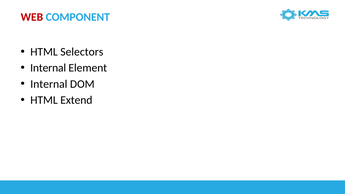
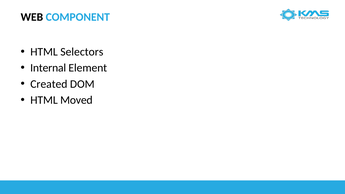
WEB colour: red -> black
Internal at (49, 84): Internal -> Created
Extend: Extend -> Moved
